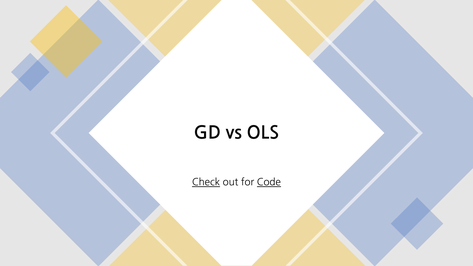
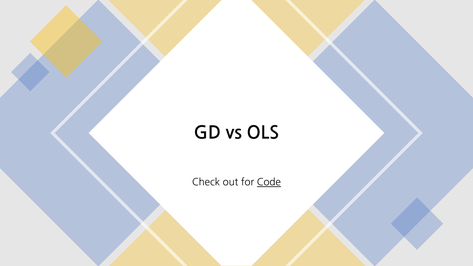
Check underline: present -> none
